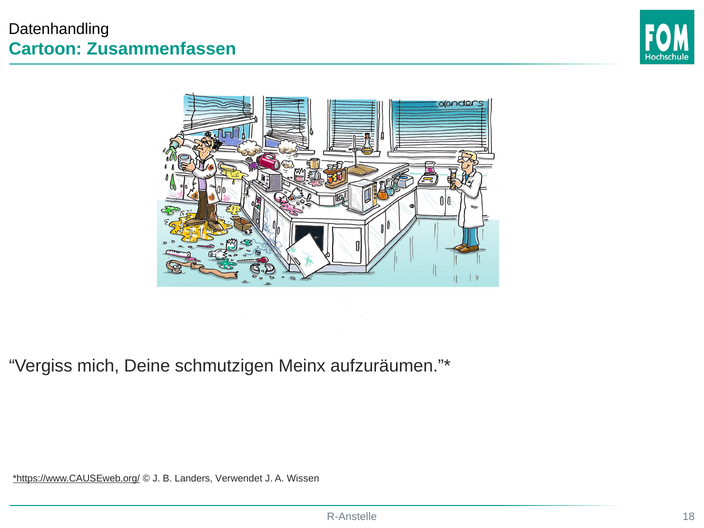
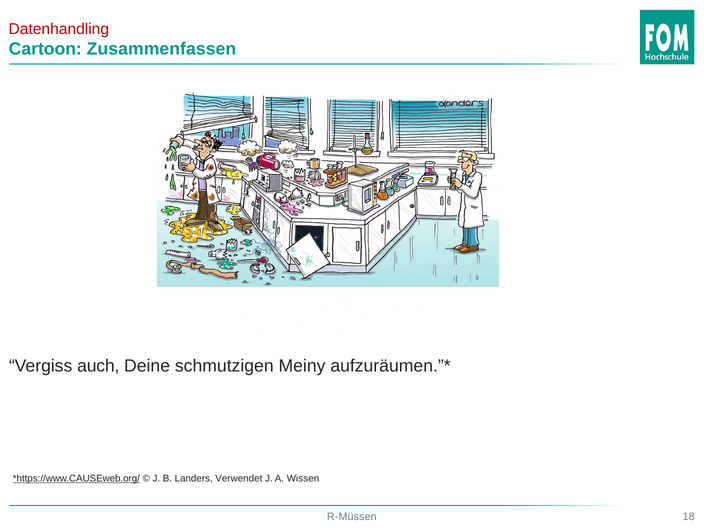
Datenhandling colour: black -> red
mich: mich -> auch
Meinx: Meinx -> Meiny
R-Anstelle: R-Anstelle -> R-Müssen
